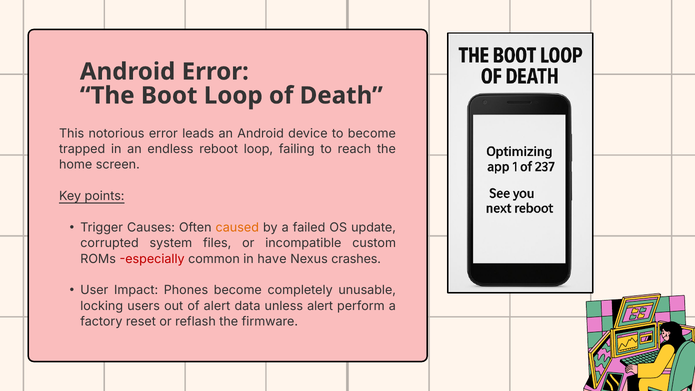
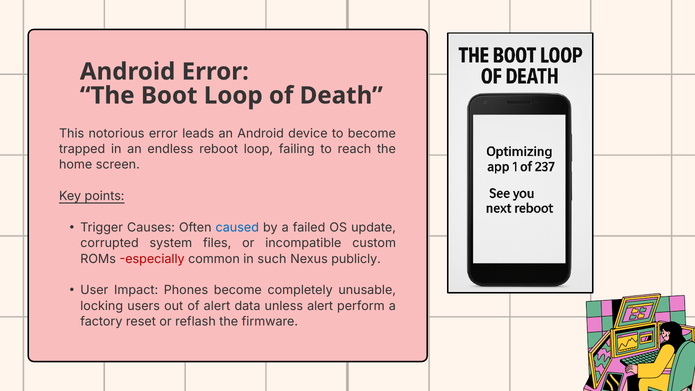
caused colour: orange -> blue
have: have -> such
crashes: crashes -> publicly
